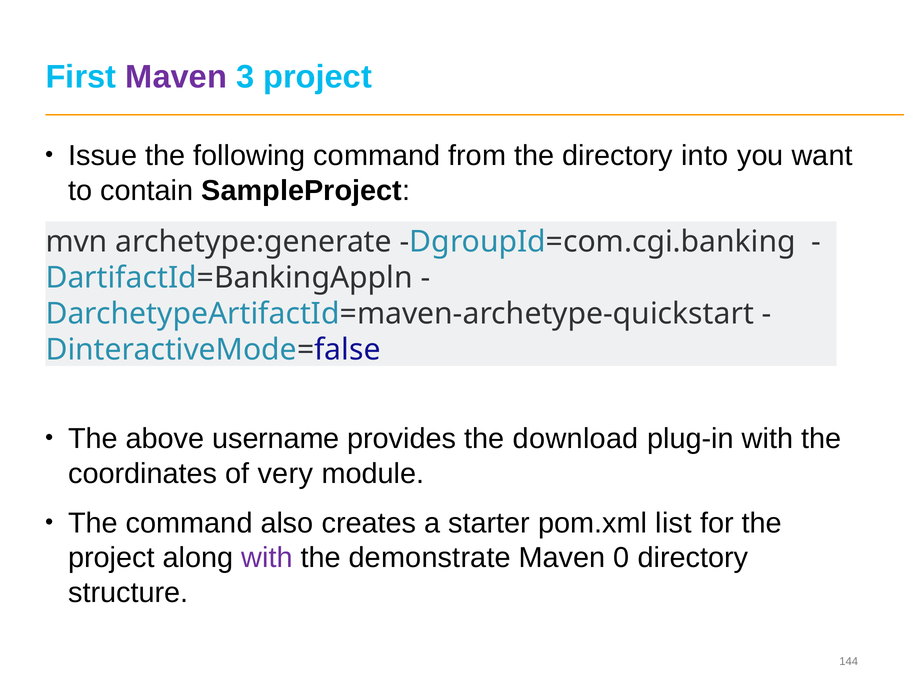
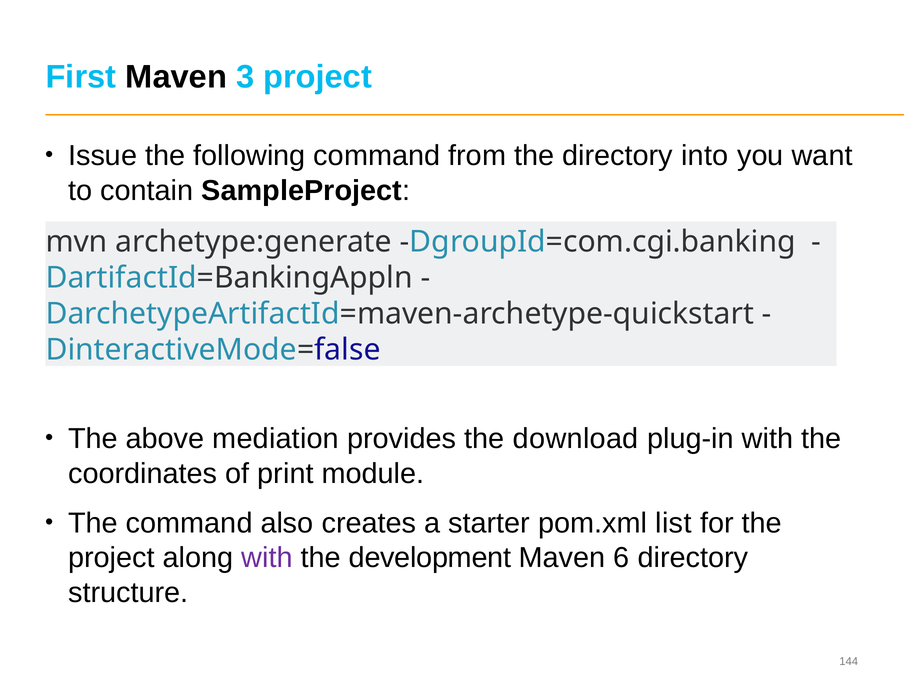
Maven at (176, 77) colour: purple -> black
username: username -> mediation
very: very -> print
demonstrate: demonstrate -> development
0: 0 -> 6
